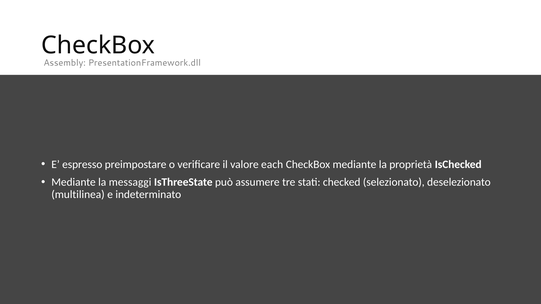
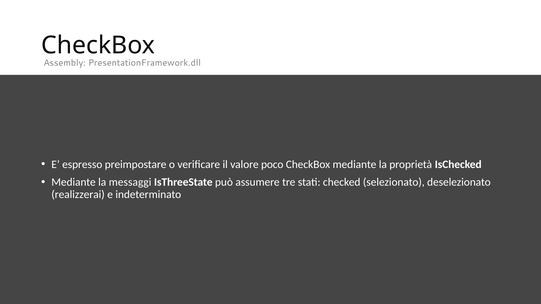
each: each -> poco
multilinea: multilinea -> realizzerai
